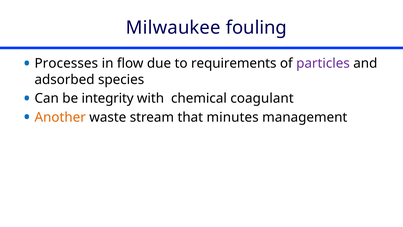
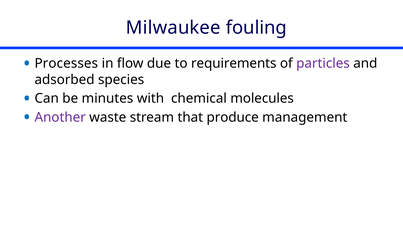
integrity: integrity -> minutes
coagulant: coagulant -> molecules
Another colour: orange -> purple
minutes: minutes -> produce
